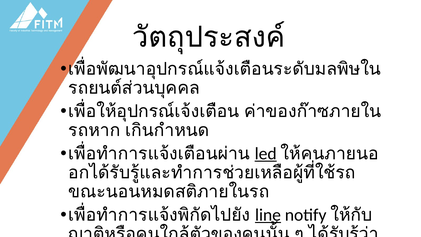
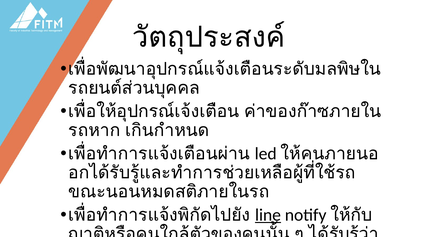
led underline: present -> none
